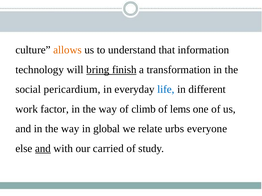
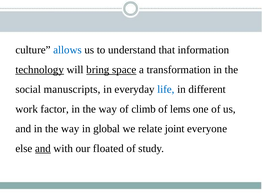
allows colour: orange -> blue
technology underline: none -> present
finish: finish -> space
pericardium: pericardium -> manuscripts
urbs: urbs -> joint
carried: carried -> floated
